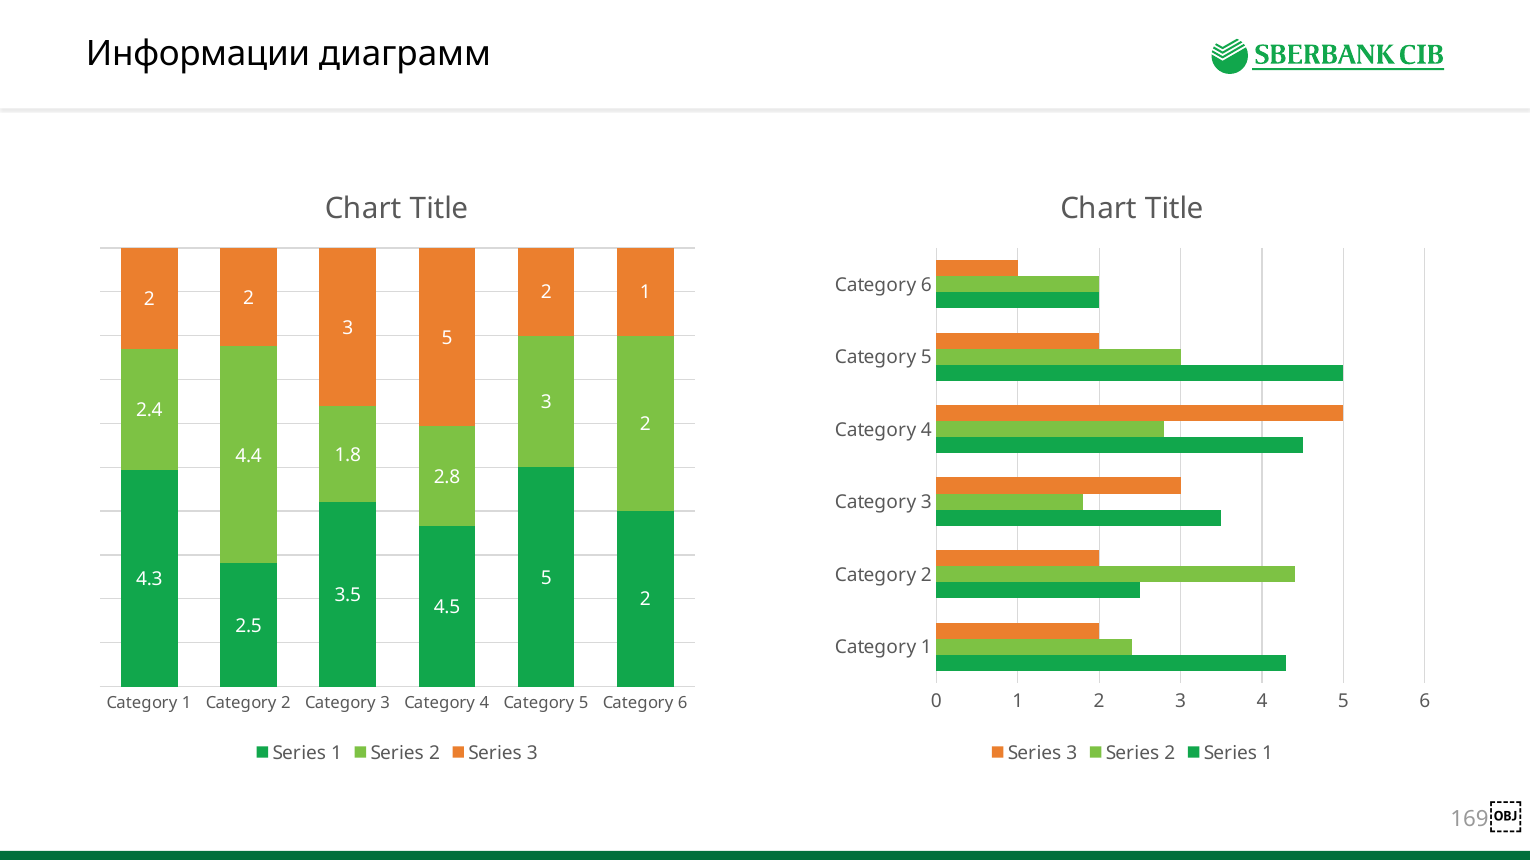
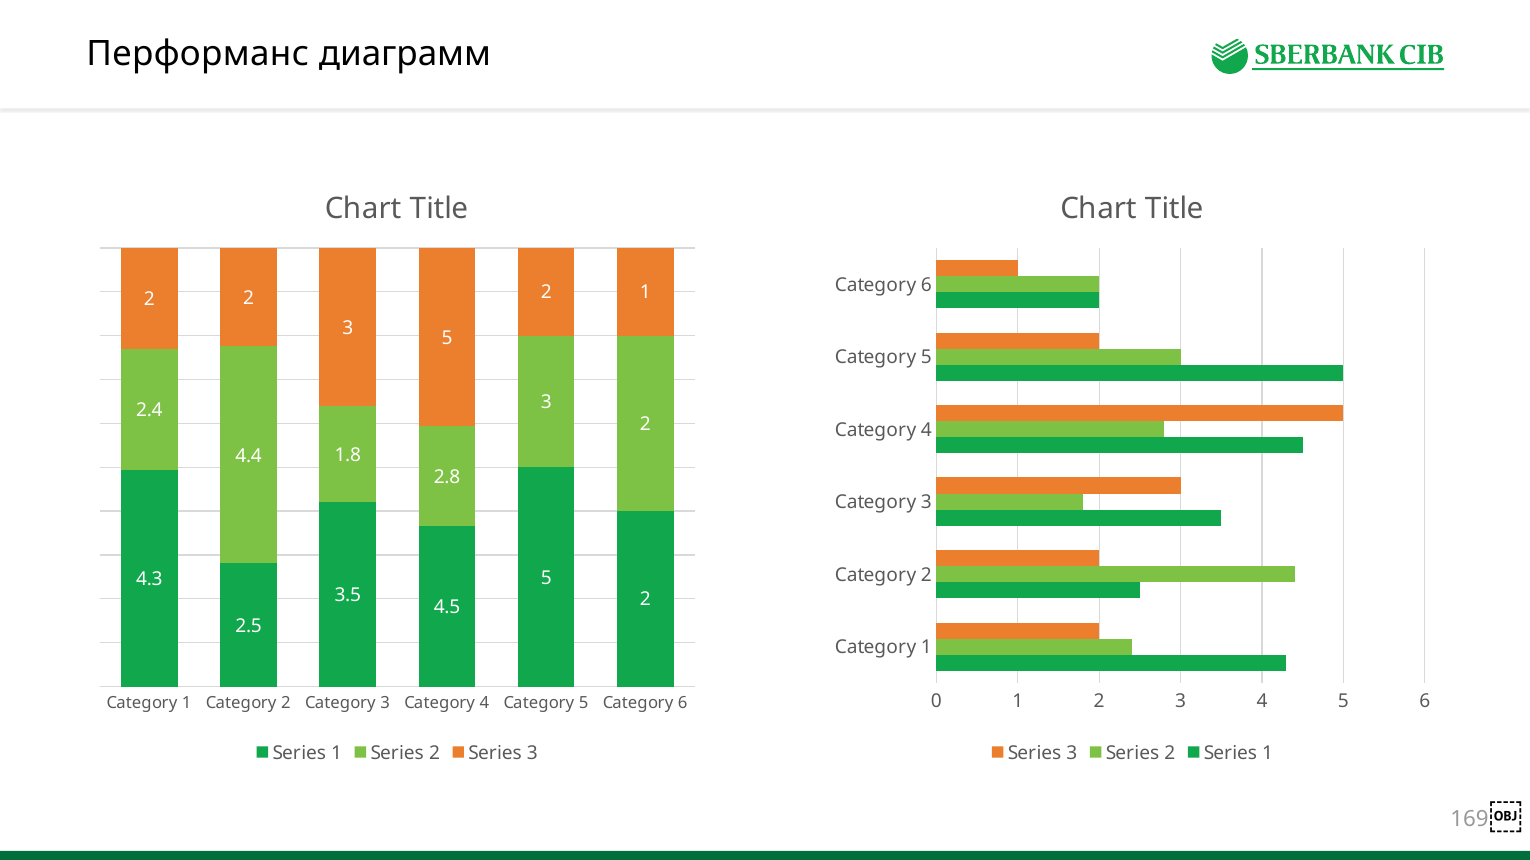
Информации: Информации -> Перформанс
